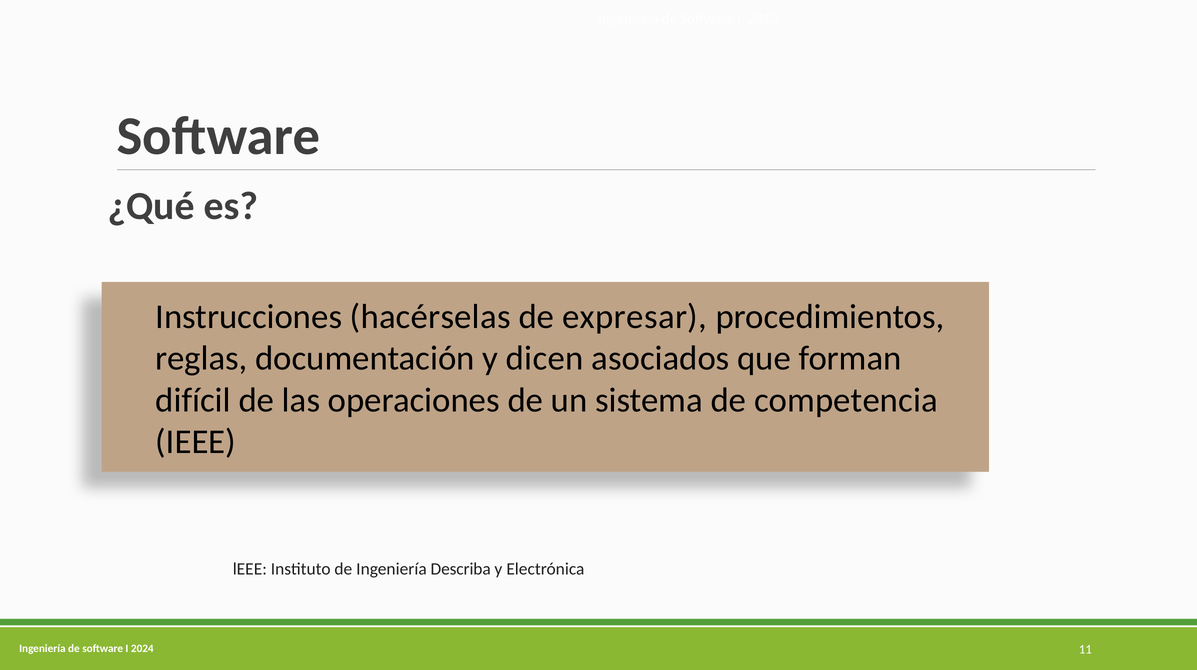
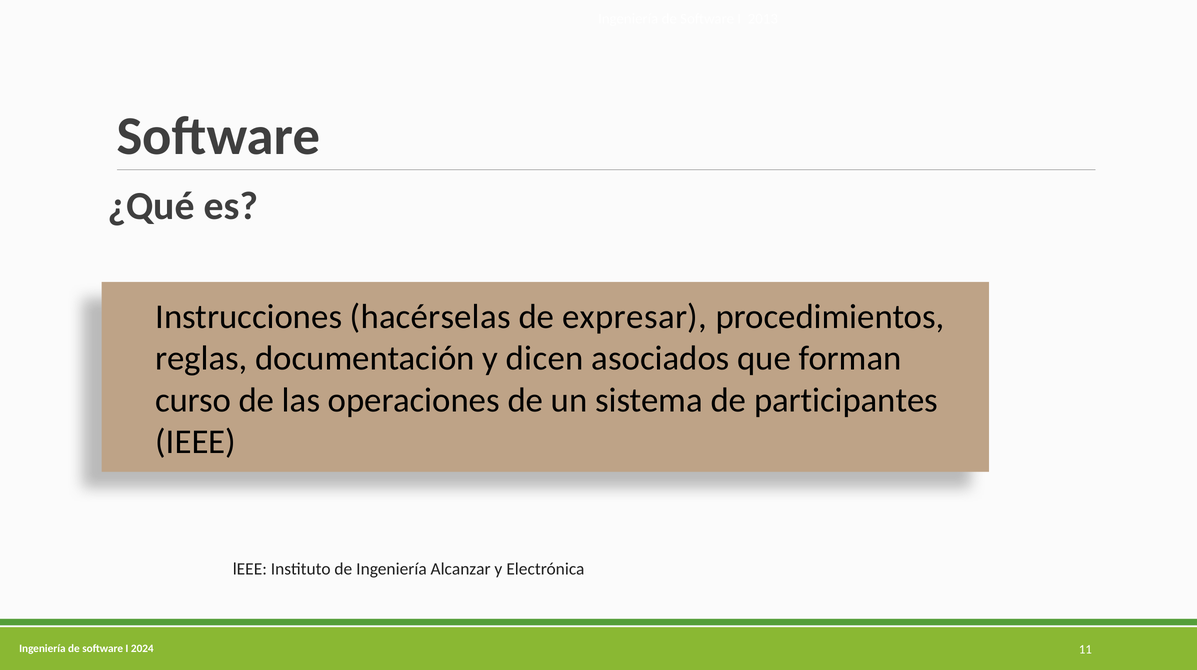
difícil: difícil -> curso
competencia: competencia -> participantes
Describa: Describa -> Alcanzar
